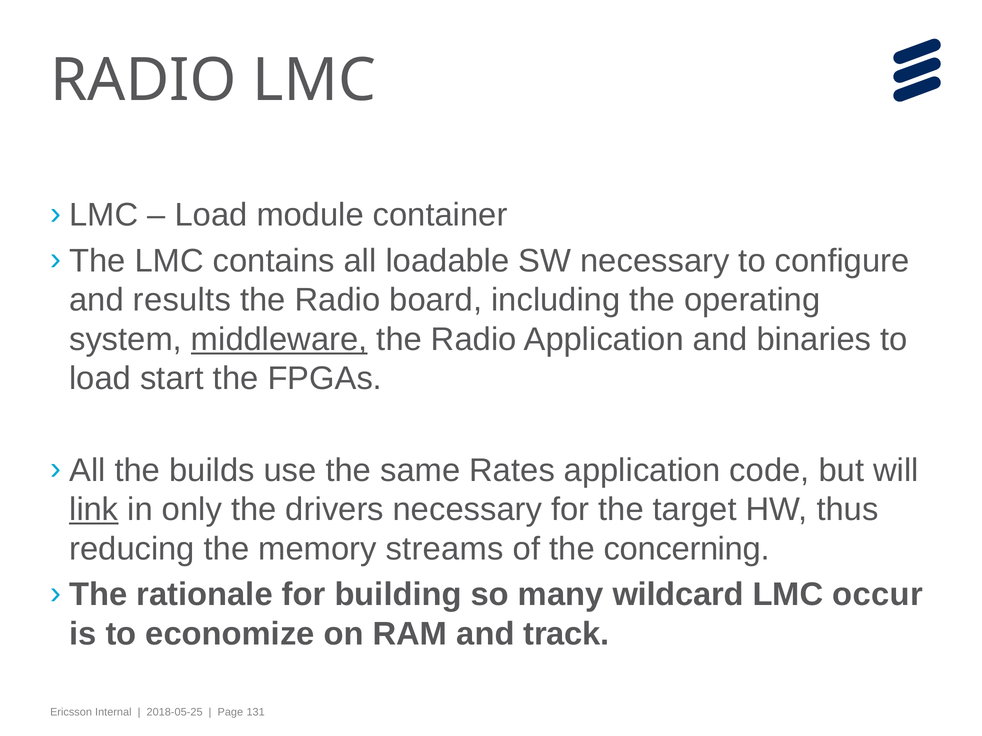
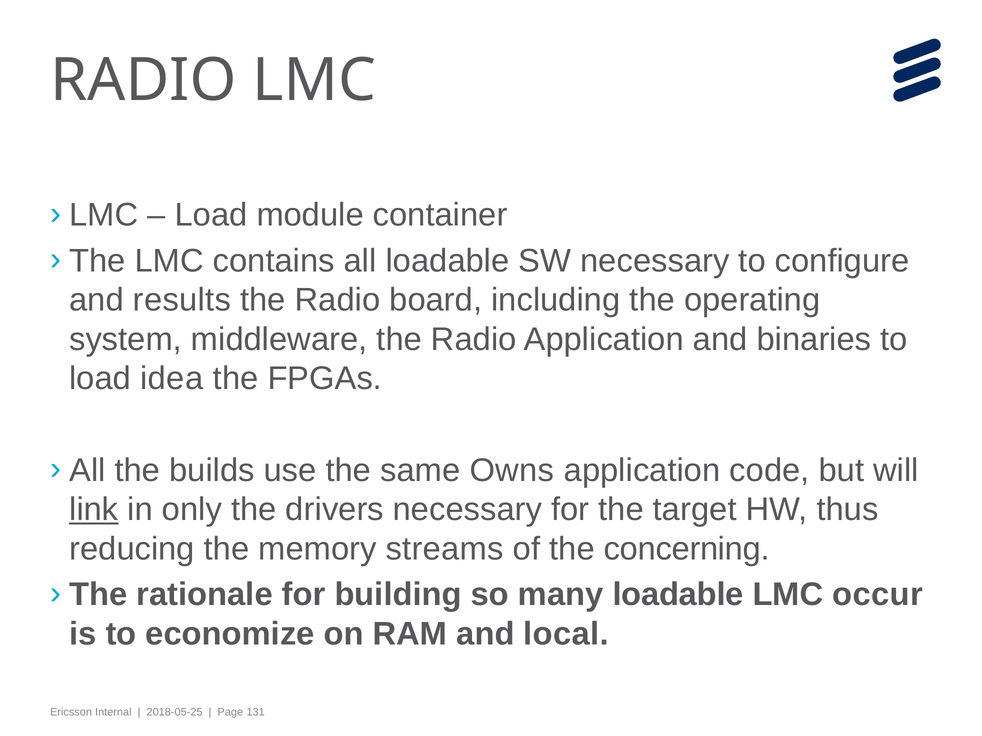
middleware underline: present -> none
start: start -> idea
Rates: Rates -> Owns
many wildcard: wildcard -> loadable
track: track -> local
